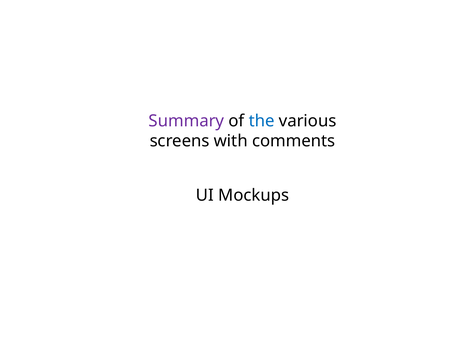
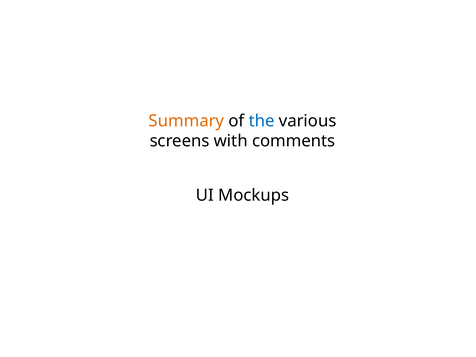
Summary colour: purple -> orange
